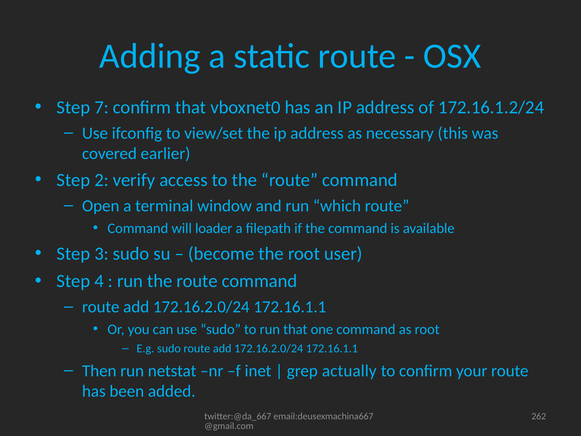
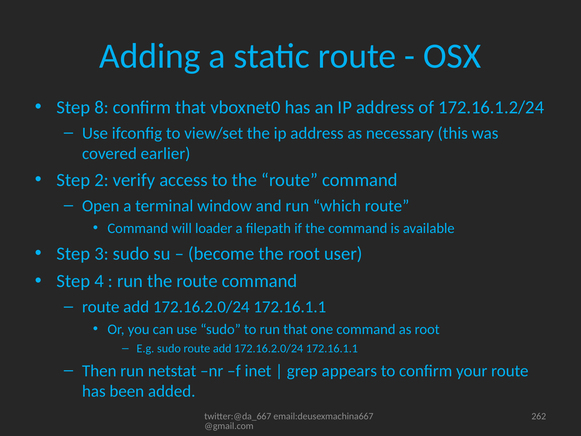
7: 7 -> 8
actually: actually -> appears
